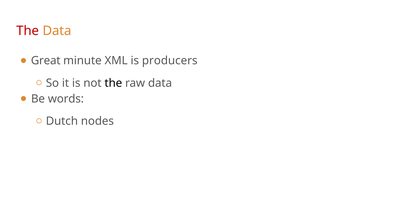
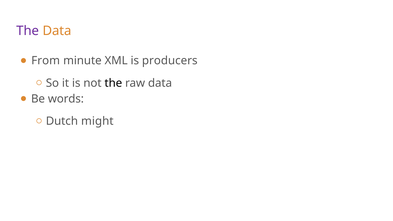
The at (28, 31) colour: red -> purple
Great: Great -> From
nodes: nodes -> might
